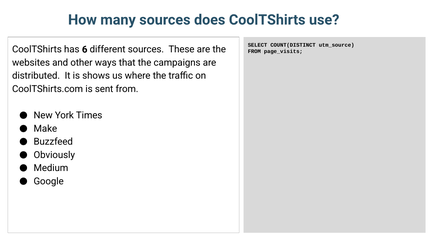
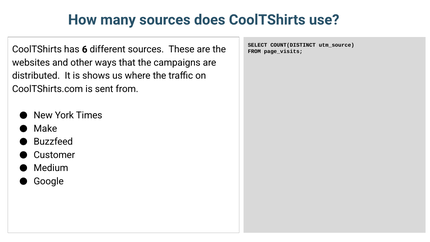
Obviously: Obviously -> Customer
